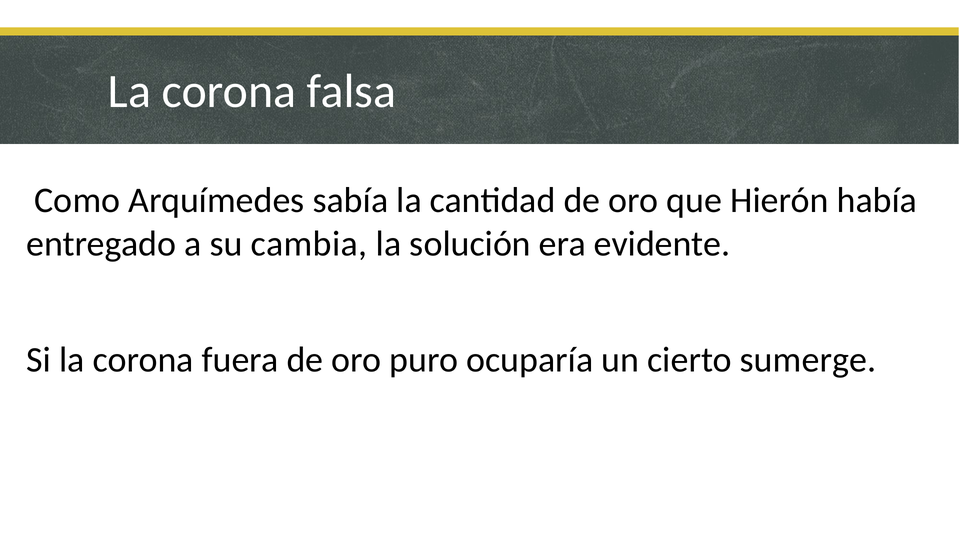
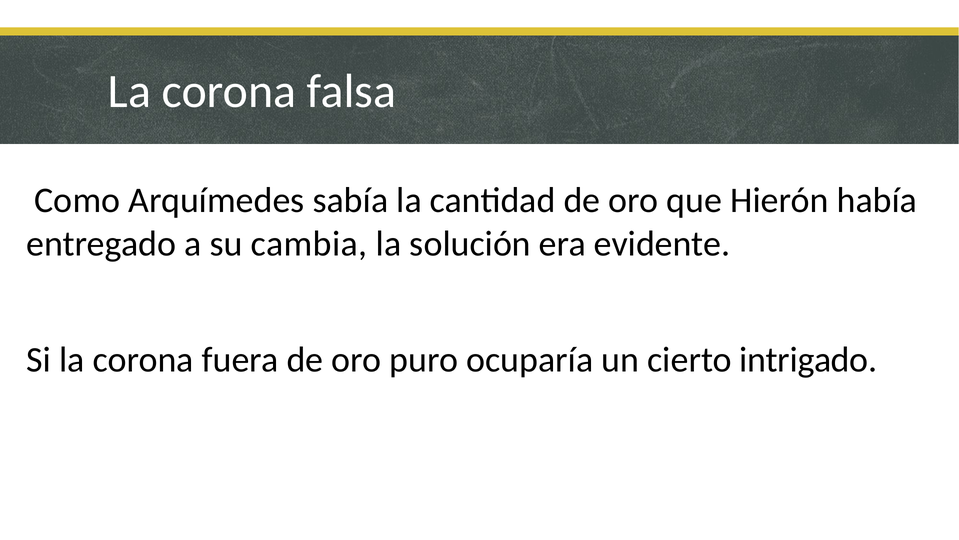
sumerge: sumerge -> intrigado
